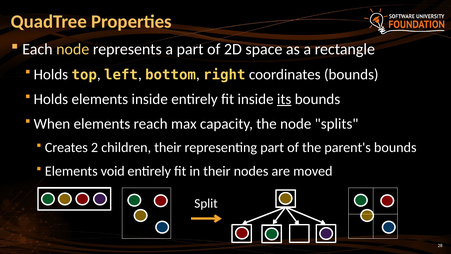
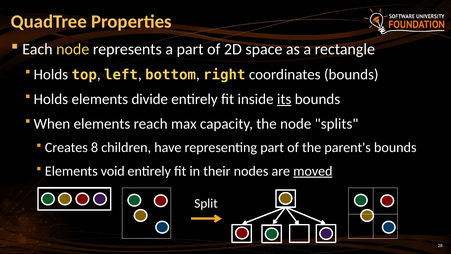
elements inside: inside -> divide
2: 2 -> 8
children their: their -> have
moved underline: none -> present
